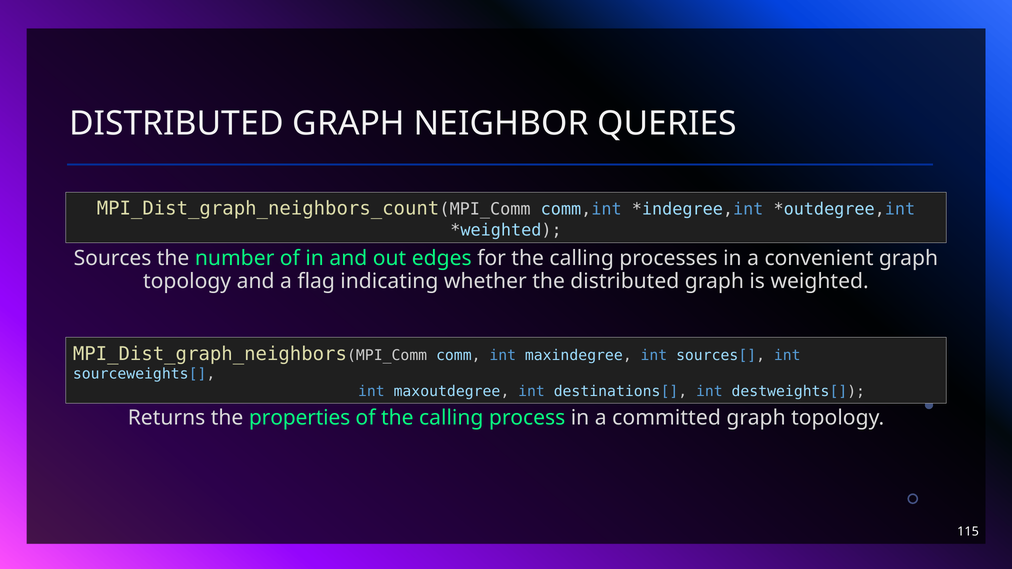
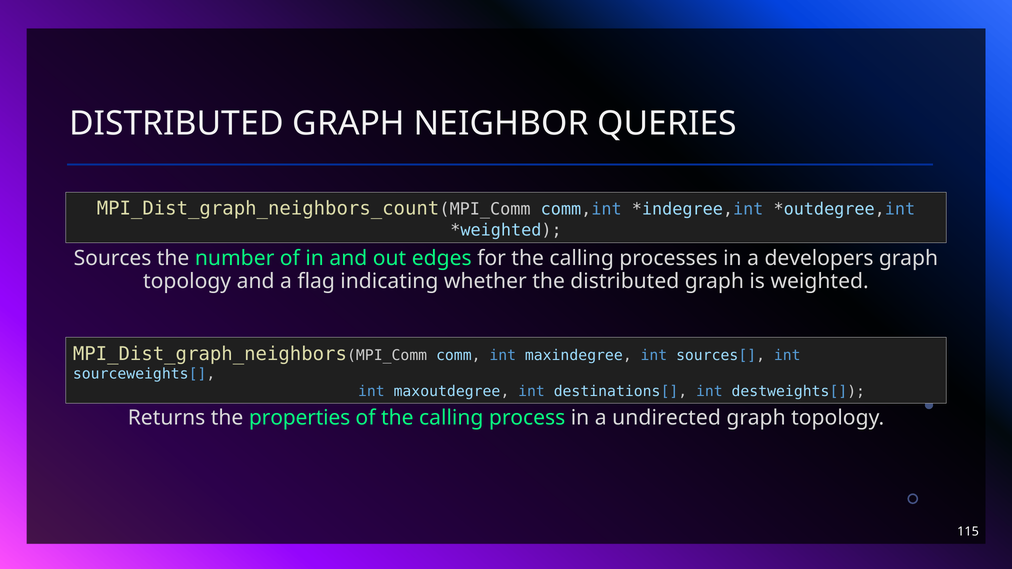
convenient: convenient -> developers
committed: committed -> undirected
